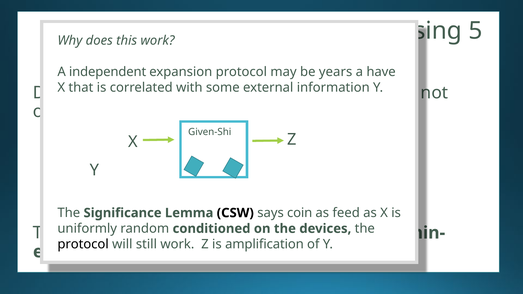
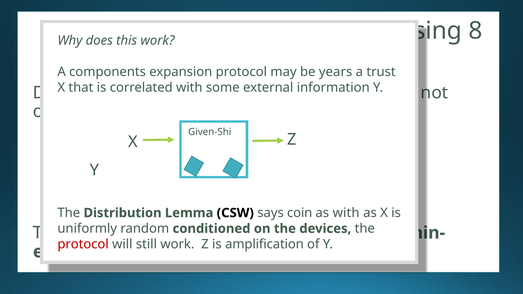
5: 5 -> 8
independent: independent -> components
have: have -> trust
Significance: Significance -> Distribution
as feed: feed -> with
protocol at (83, 244) colour: black -> red
